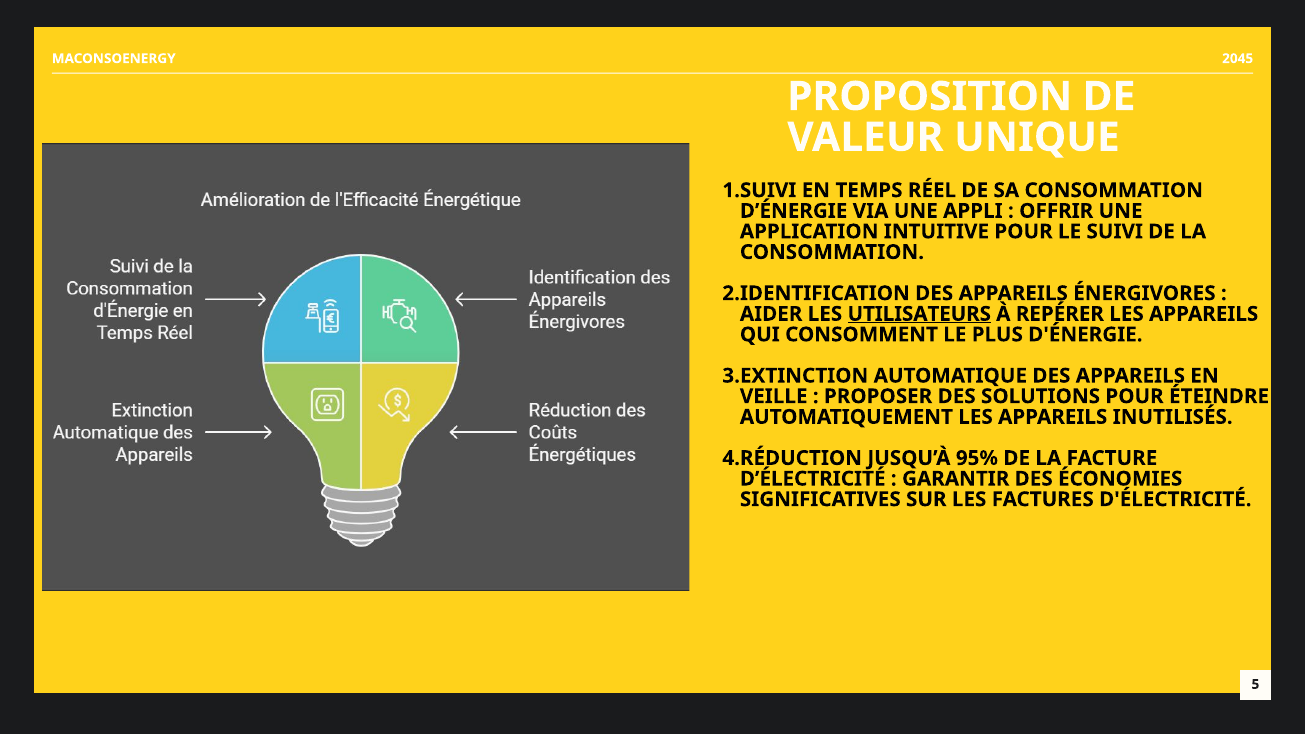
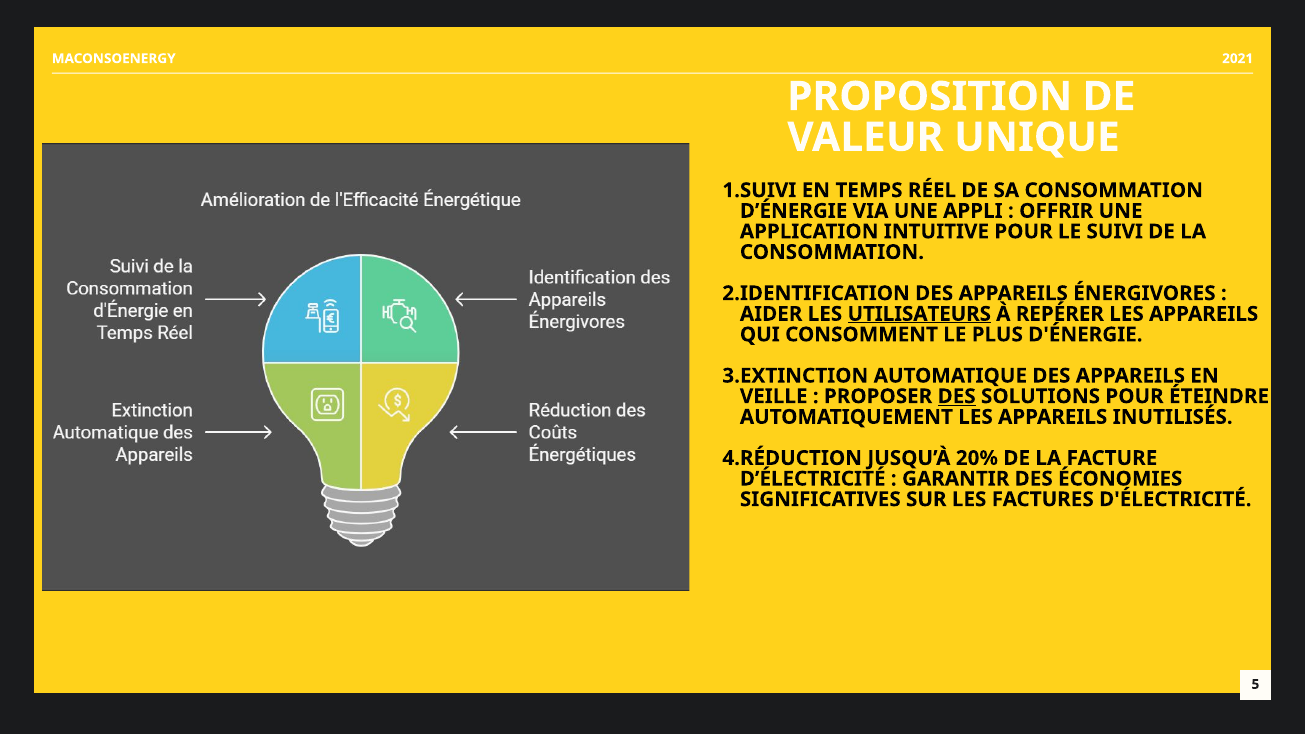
2045: 2045 -> 2021
DES at (957, 396) underline: none -> present
95%: 95% -> 20%
